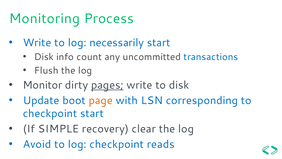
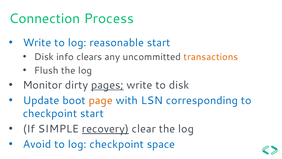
Monitoring: Monitoring -> Connection
necessarily: necessarily -> reasonable
count: count -> clears
transactions colour: blue -> orange
recovery underline: none -> present
reads: reads -> space
